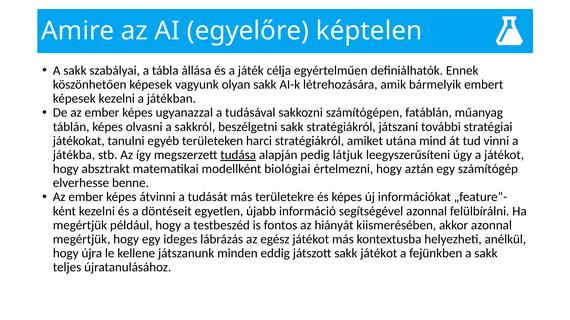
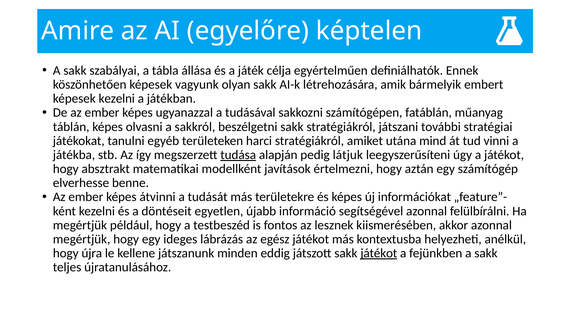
biológiai: biológiai -> javítások
hiányát: hiányát -> lesznek
játékot at (379, 254) underline: none -> present
